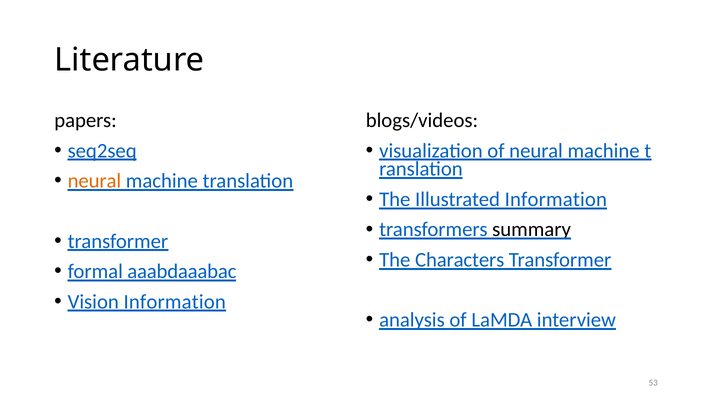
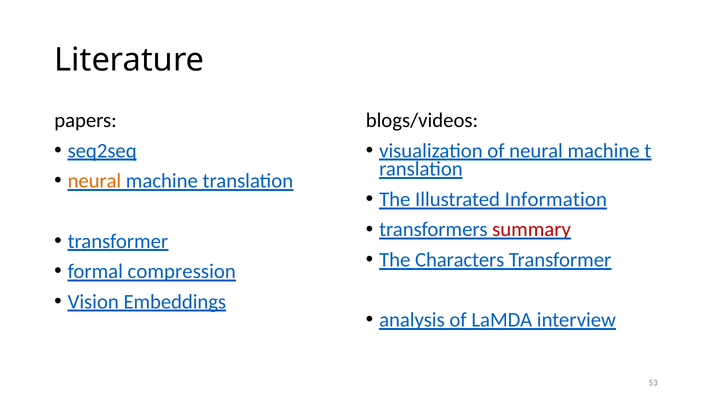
summary colour: black -> red
aaabdaaabac: aaabdaaabac -> compression
Vision Information: Information -> Embeddings
